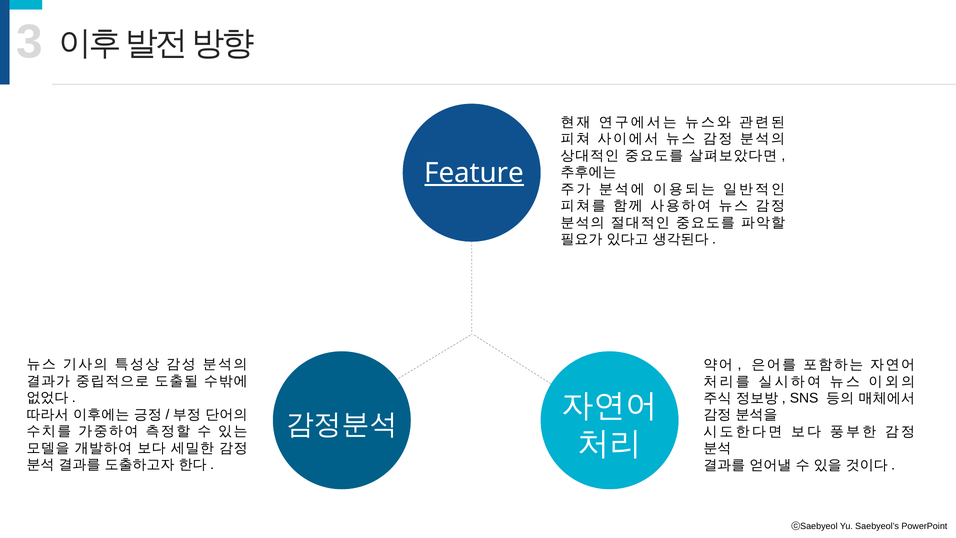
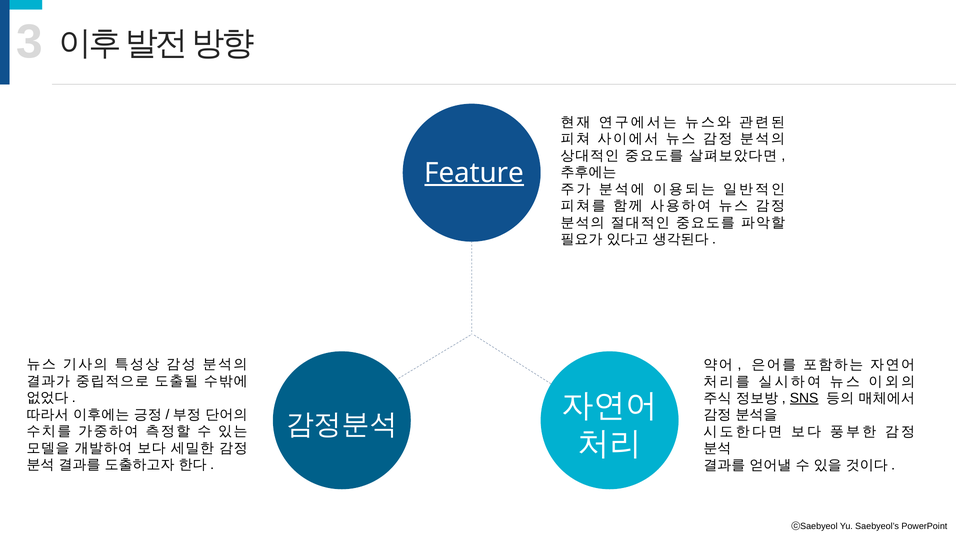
SNS underline: none -> present
